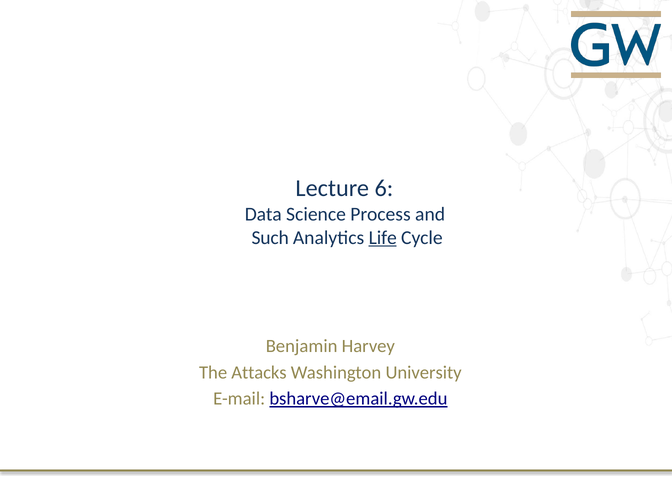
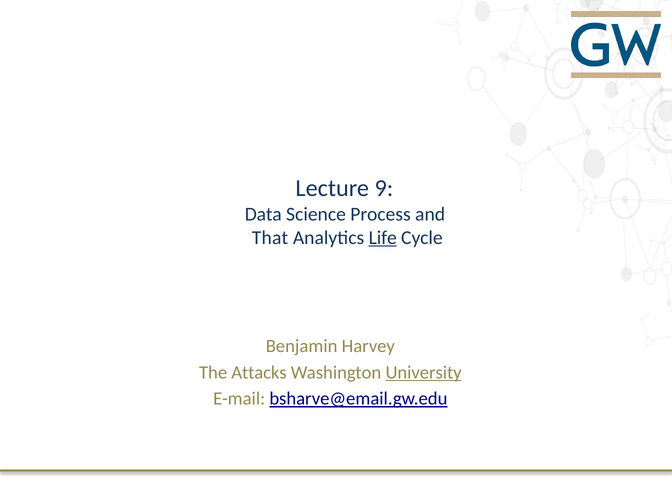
6: 6 -> 9
Such: Such -> That
University underline: none -> present
